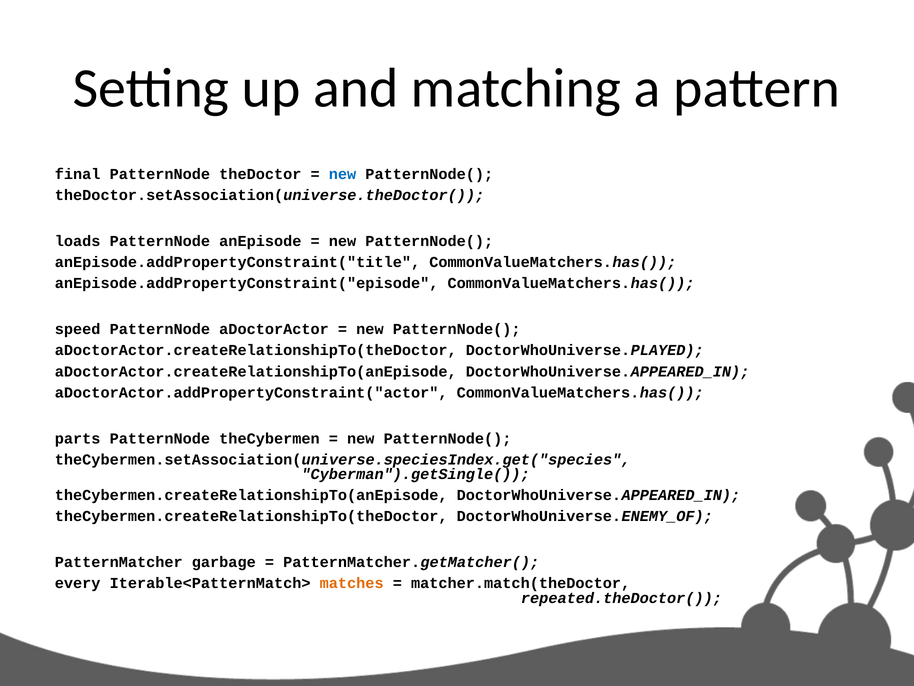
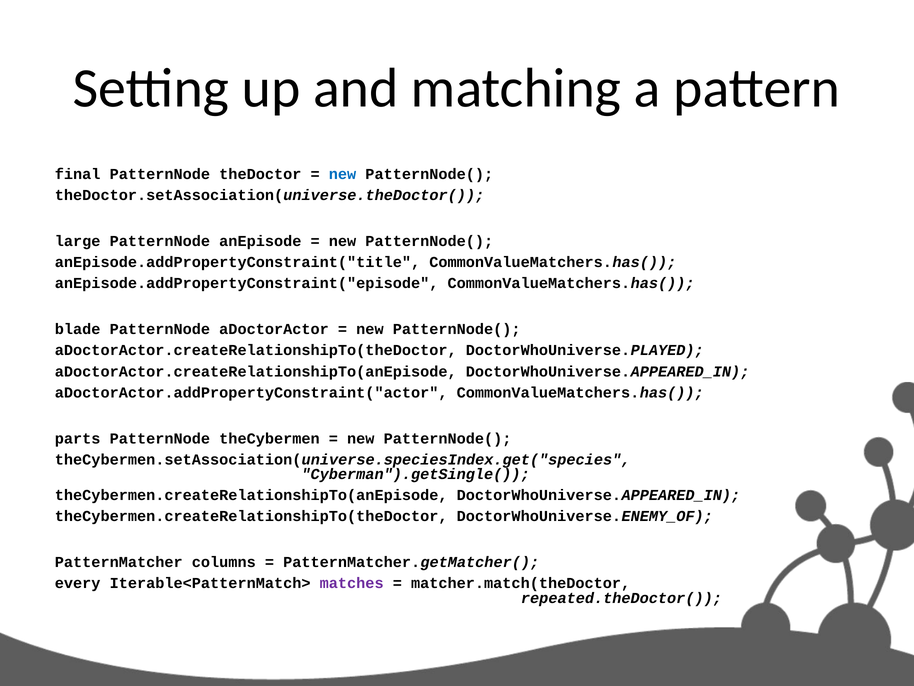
loads: loads -> large
speed: speed -> blade
garbage: garbage -> columns
matches colour: orange -> purple
